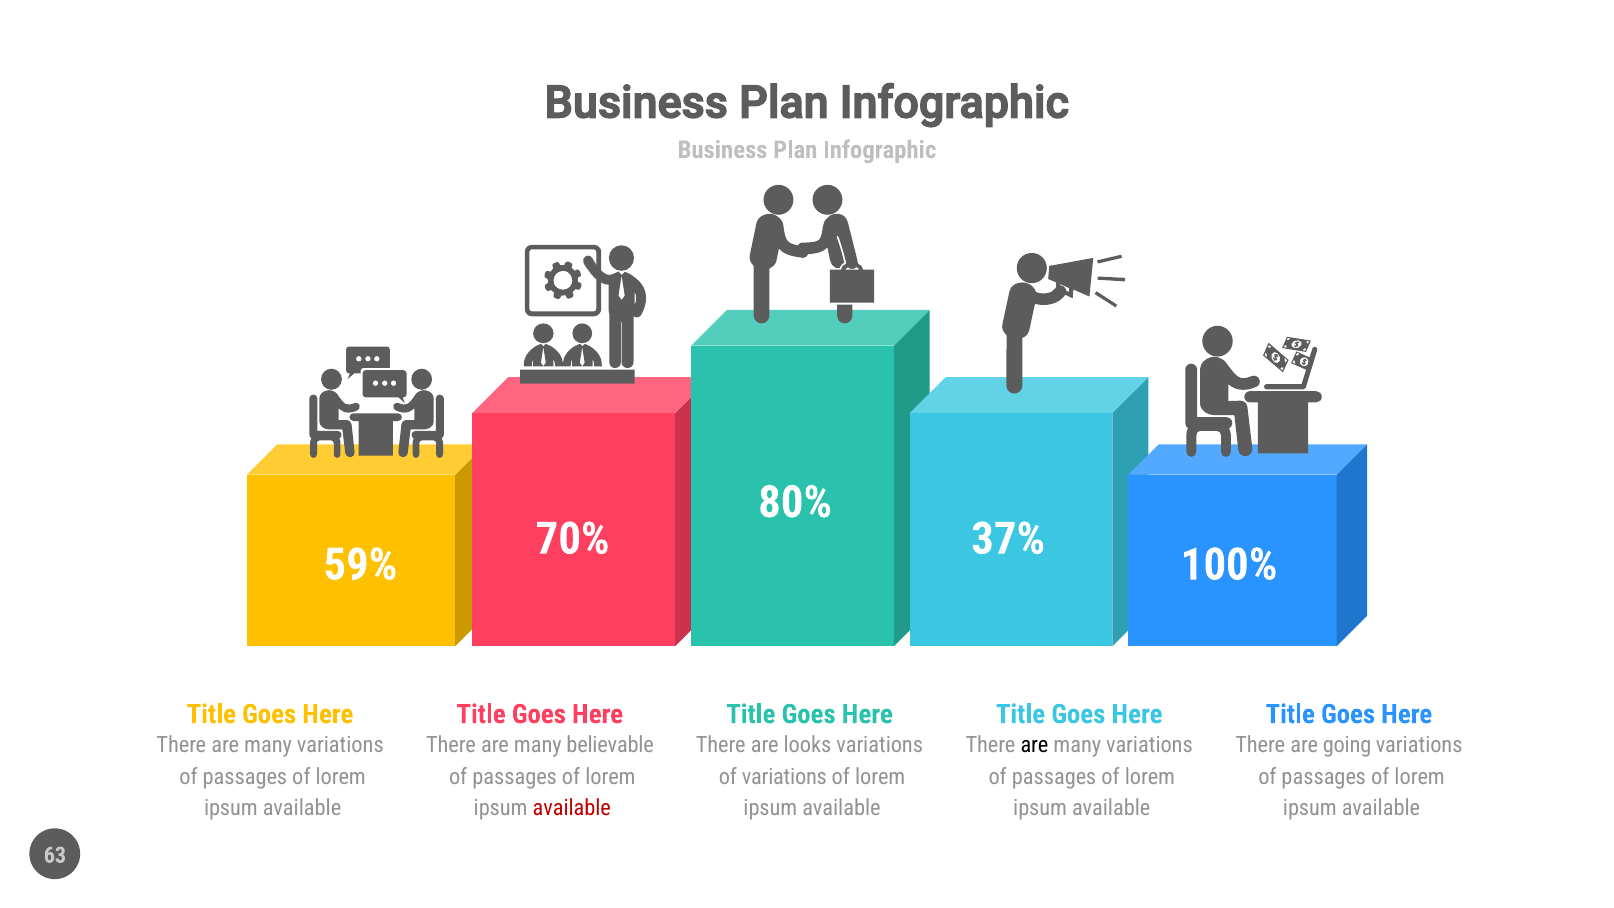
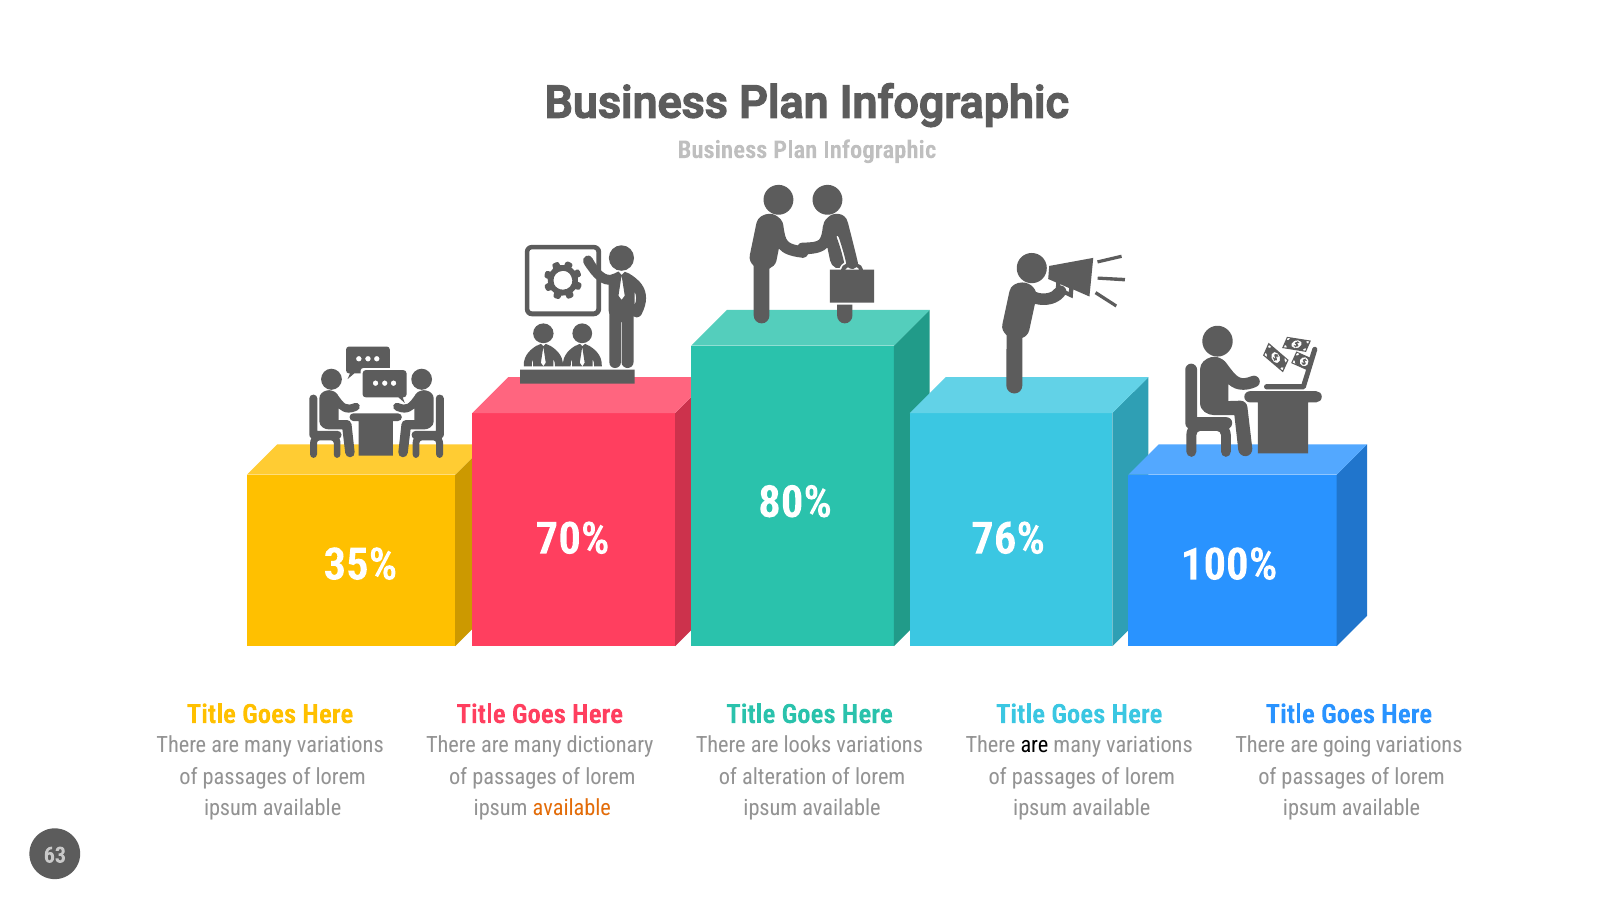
37%: 37% -> 76%
59%: 59% -> 35%
believable: believable -> dictionary
of variations: variations -> alteration
available at (572, 808) colour: red -> orange
